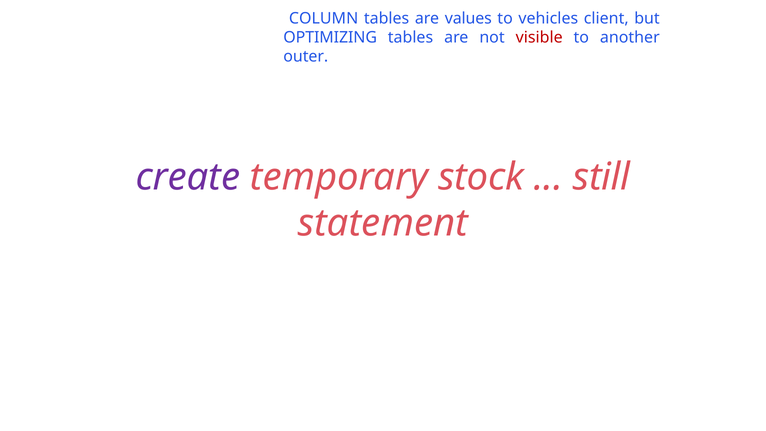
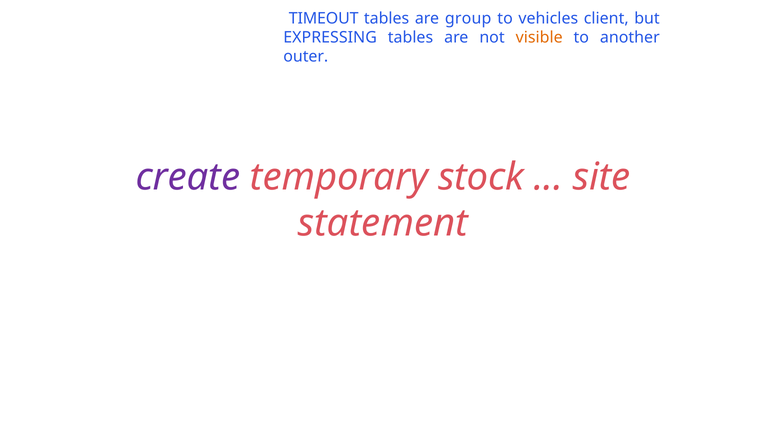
COLUMN: COLUMN -> TIMEOUT
values: values -> group
OPTIMIZING: OPTIMIZING -> EXPRESSING
visible colour: red -> orange
still: still -> site
